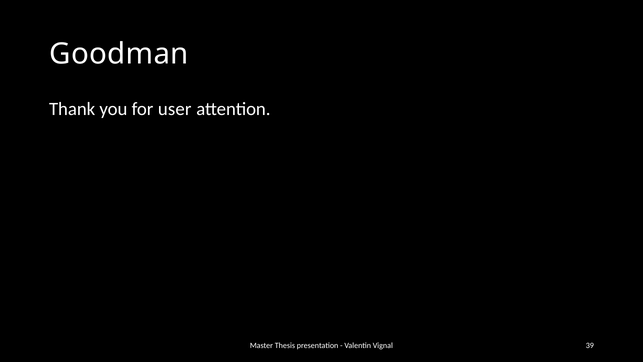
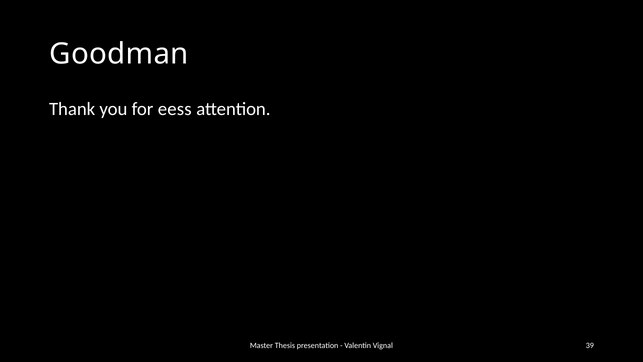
user: user -> eess
